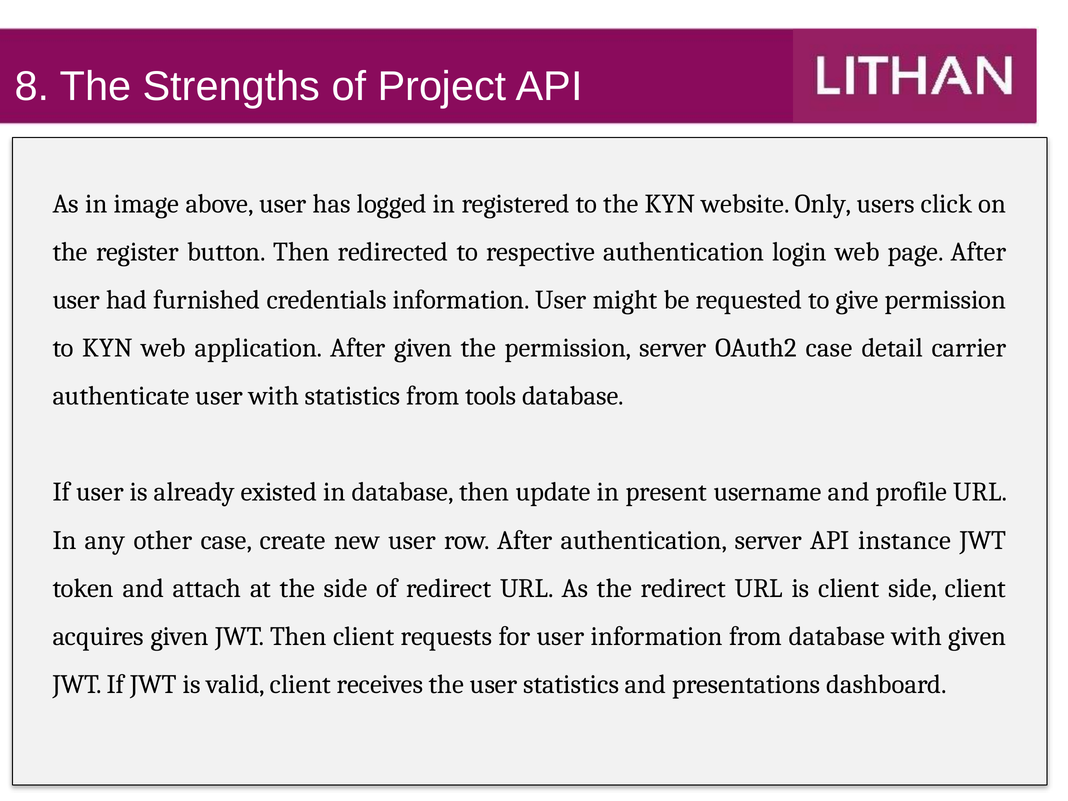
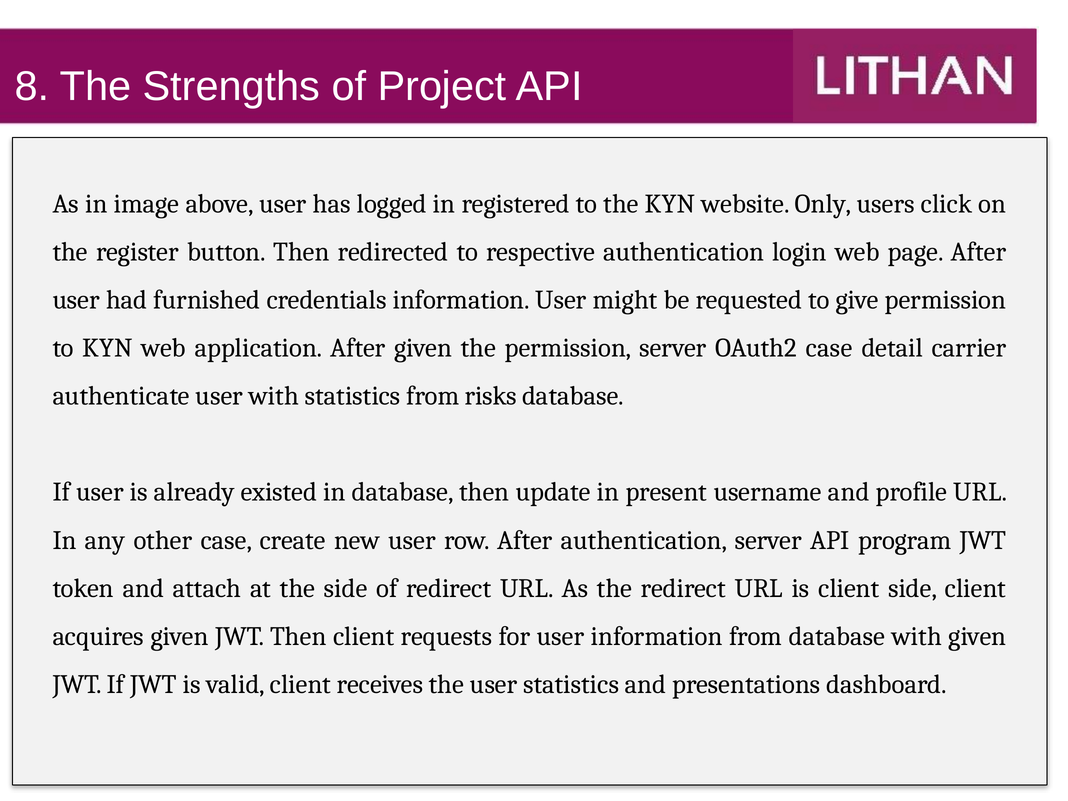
tools: tools -> risks
instance: instance -> program
